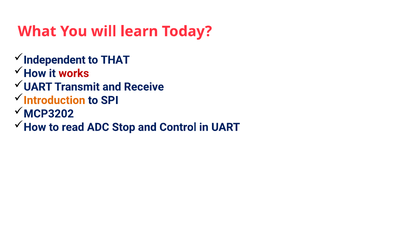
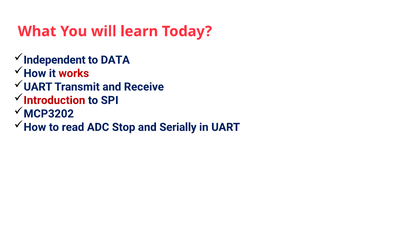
THAT: THAT -> DATA
Introduction colour: orange -> red
Control: Control -> Serially
